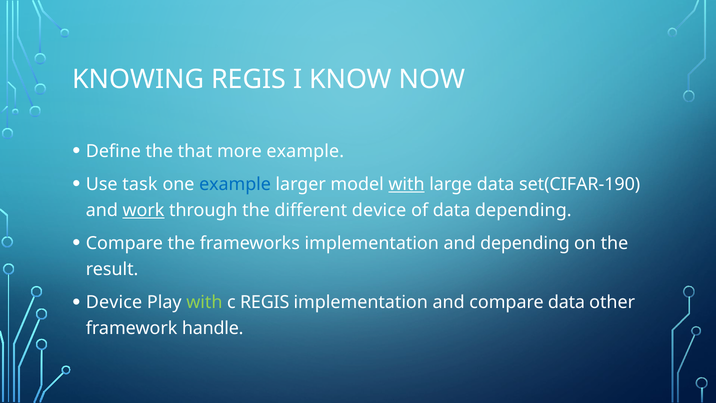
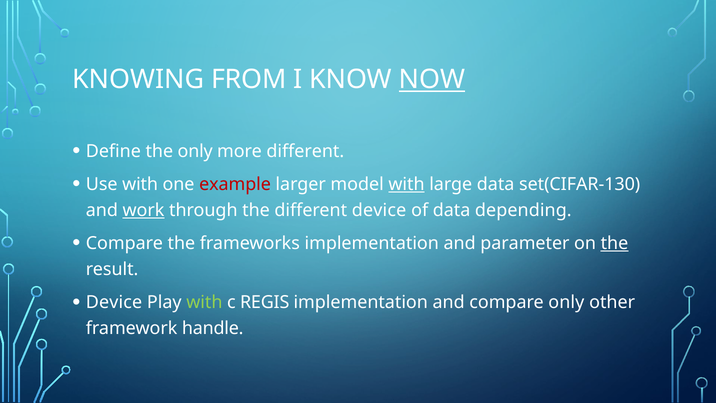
KNOWING REGIS: REGIS -> FROM
NOW underline: none -> present
the that: that -> only
more example: example -> different
Use task: task -> with
example at (235, 184) colour: blue -> red
set(CIFAR-190: set(CIFAR-190 -> set(CIFAR-130
and depending: depending -> parameter
the at (614, 243) underline: none -> present
compare data: data -> only
